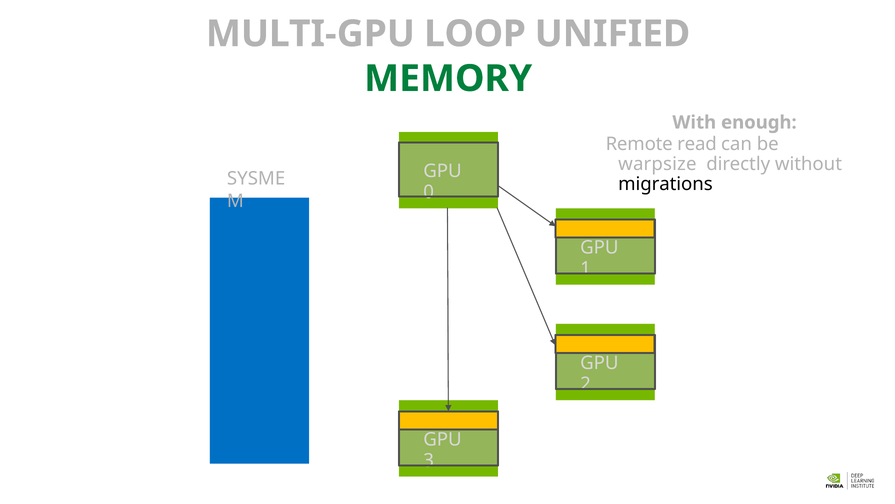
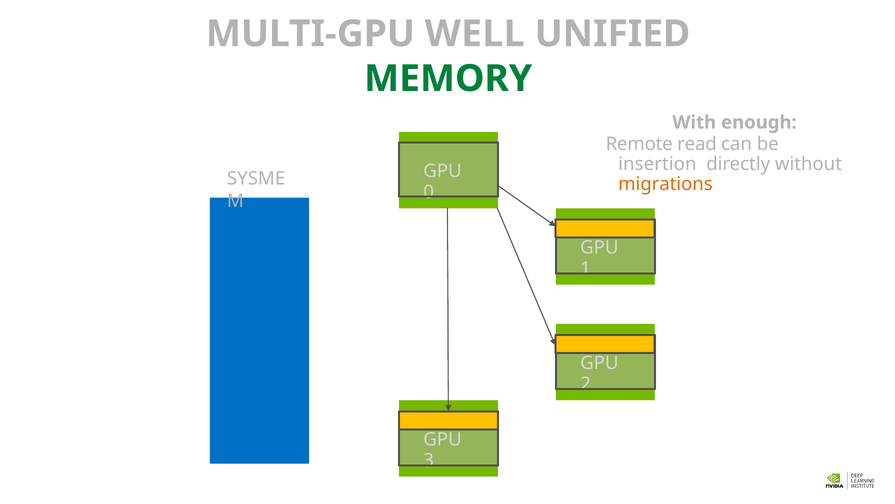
LOOP: LOOP -> WELL
warpsize: warpsize -> insertion
migrations colour: black -> orange
